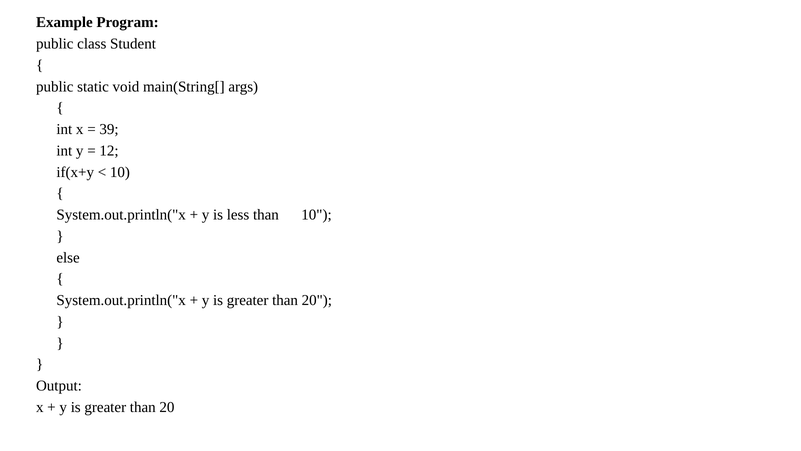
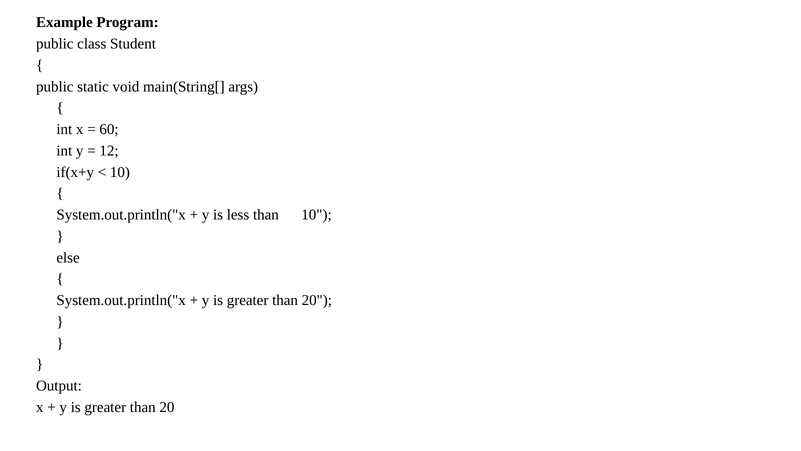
39: 39 -> 60
